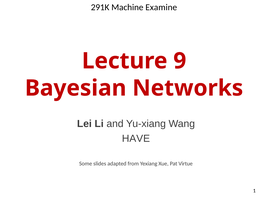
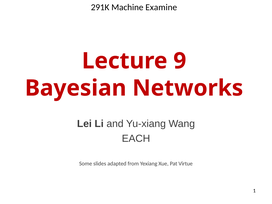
HAVE: HAVE -> EACH
